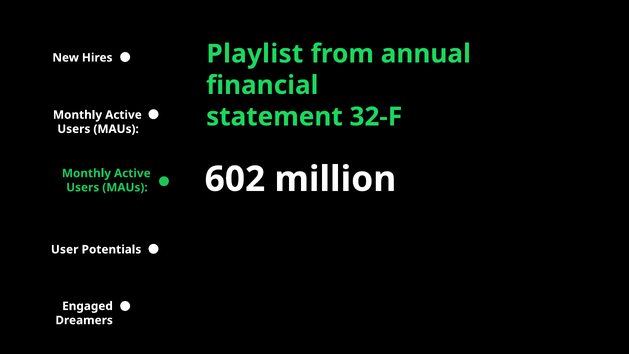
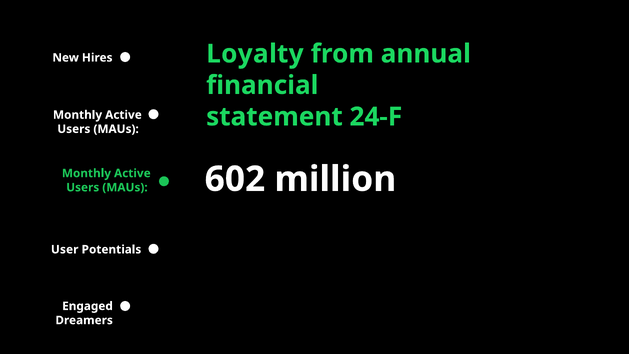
Playlist: Playlist -> Loyalty
32-F: 32-F -> 24-F
